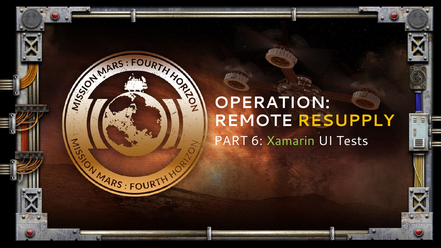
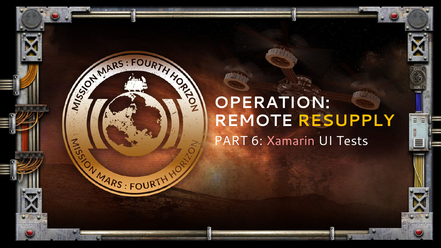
Xamarin colour: light green -> pink
